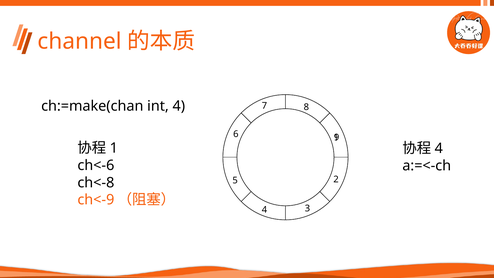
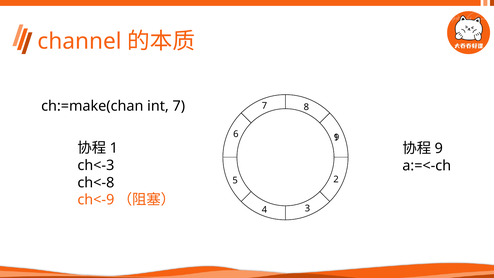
int 4: 4 -> 7
4 at (439, 148): 4 -> 9
ch<-6: ch<-6 -> ch<-3
